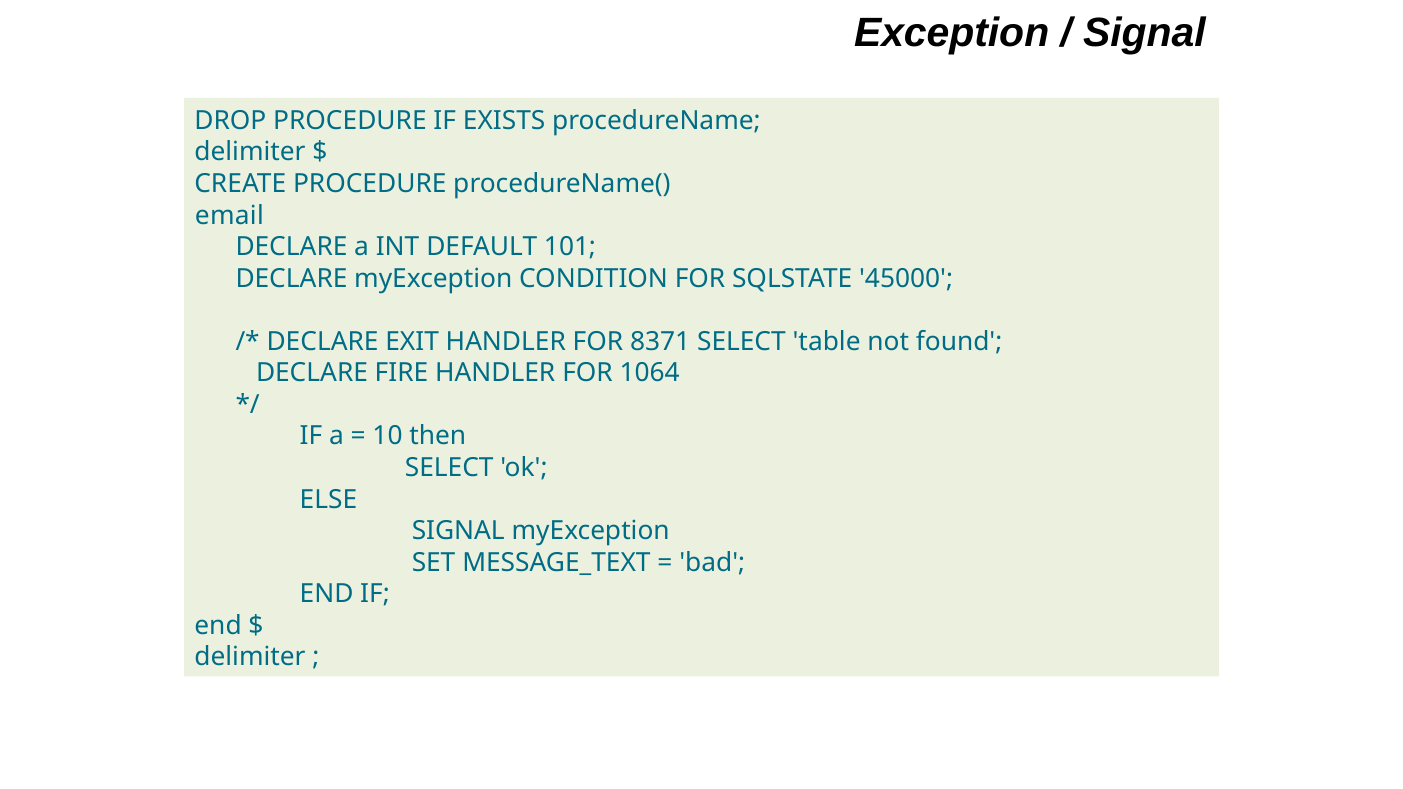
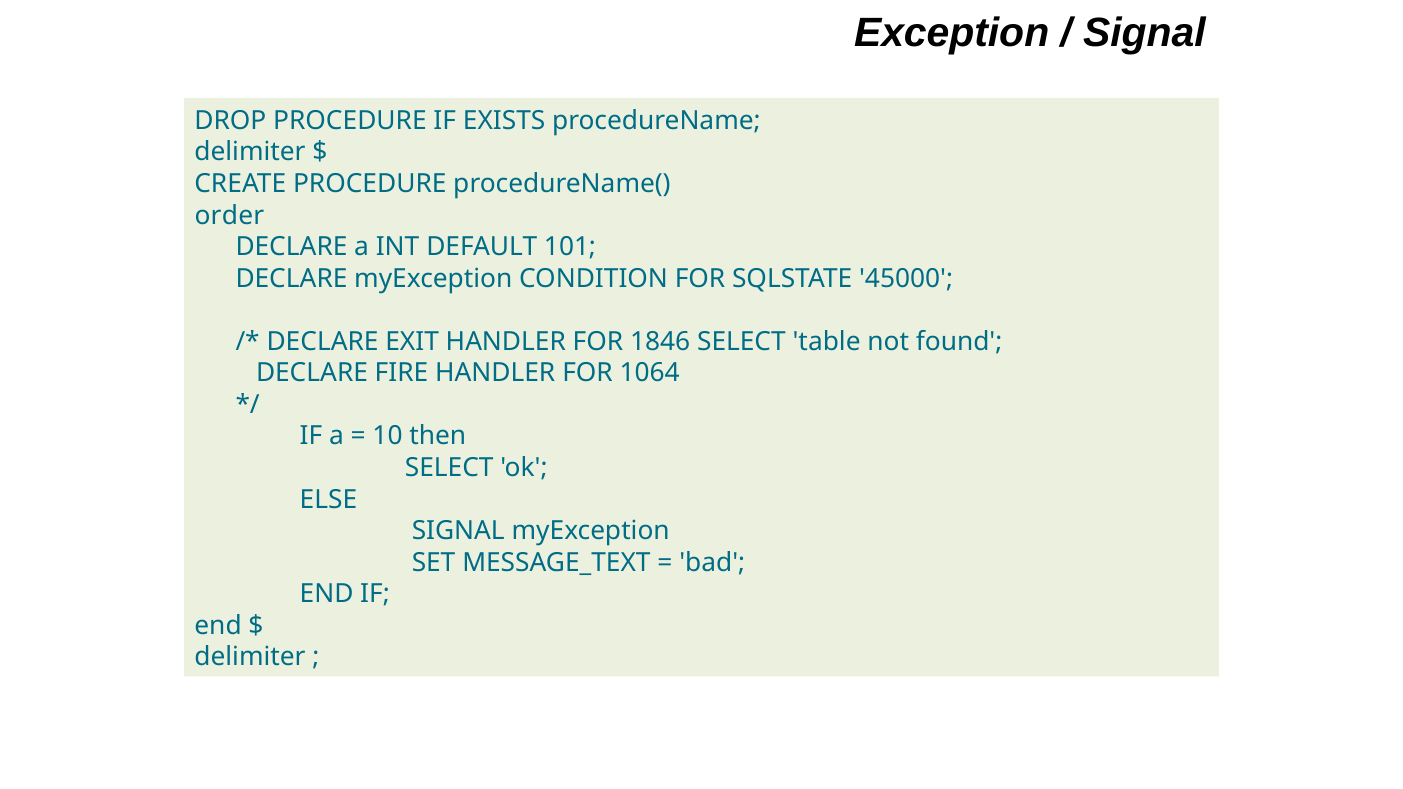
email: email -> order
8371: 8371 -> 1846
